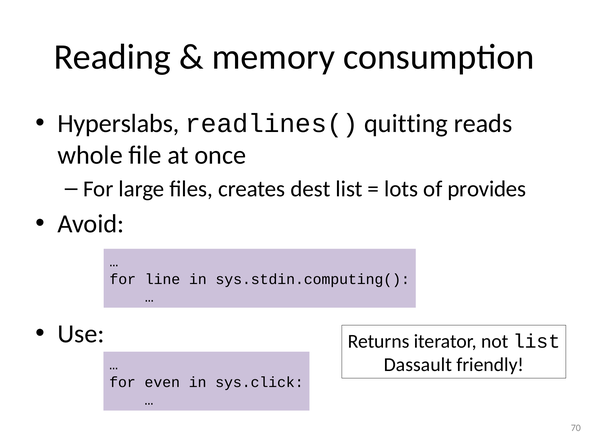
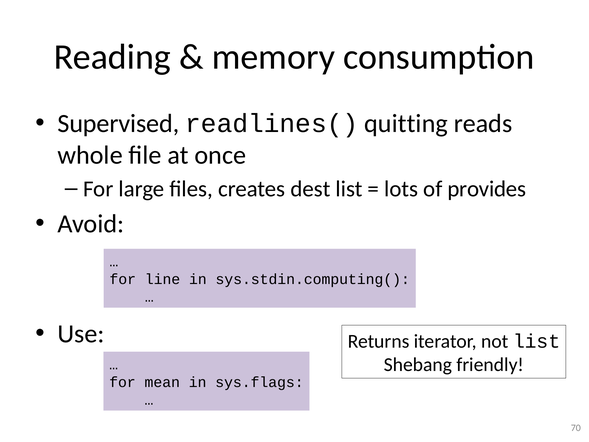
Hyperslabs: Hyperslabs -> Supervised
Dassault: Dassault -> Shebang
even: even -> mean
sys.click: sys.click -> sys.flags
